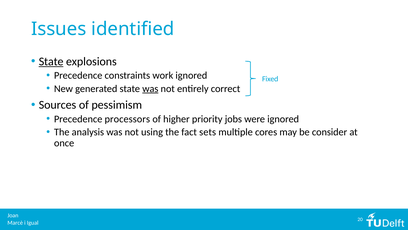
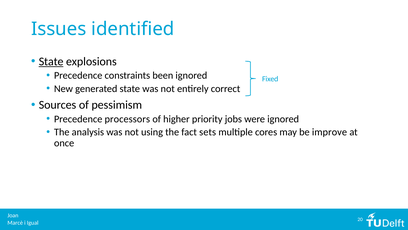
work: work -> been
was at (150, 88) underline: present -> none
consider: consider -> improve
